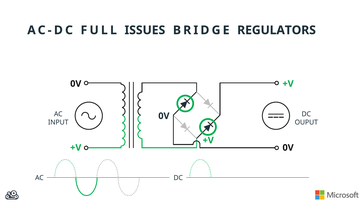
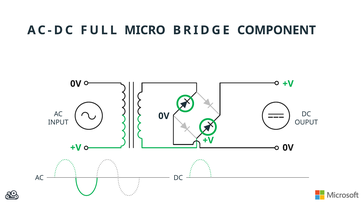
ISSUES: ISSUES -> MICRO
REGULATORS: REGULATORS -> COMPONENT
